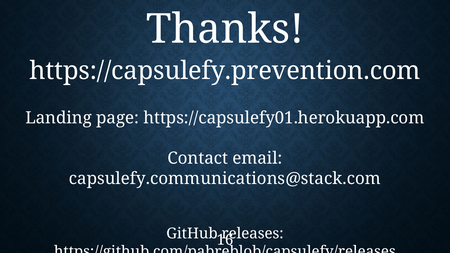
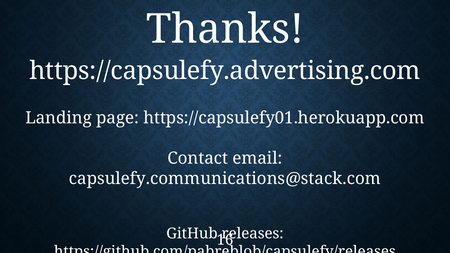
https://capsulefy.prevention.com: https://capsulefy.prevention.com -> https://capsulefy.advertising.com
